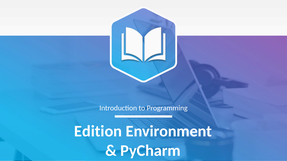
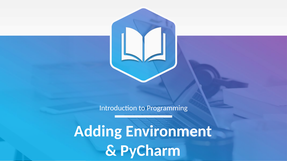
Edition: Edition -> Adding
